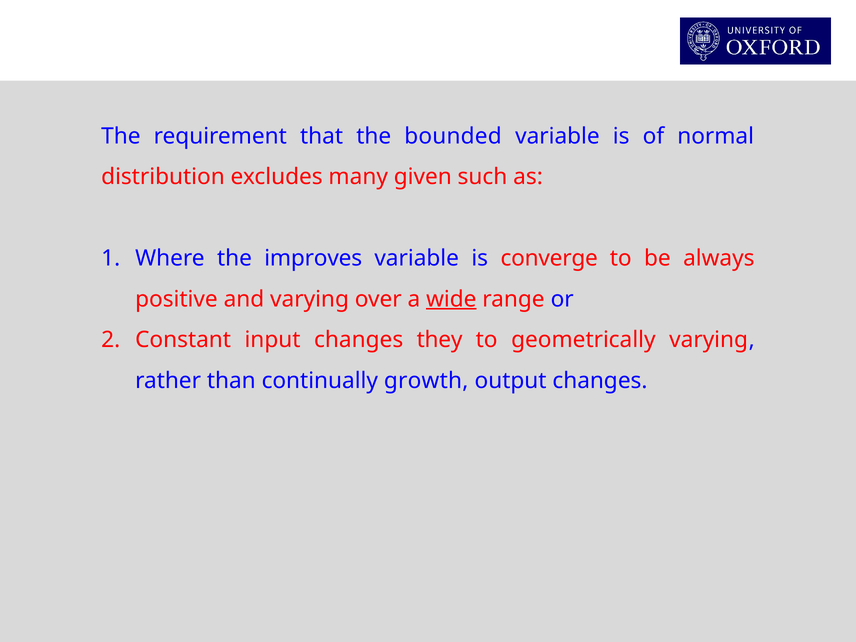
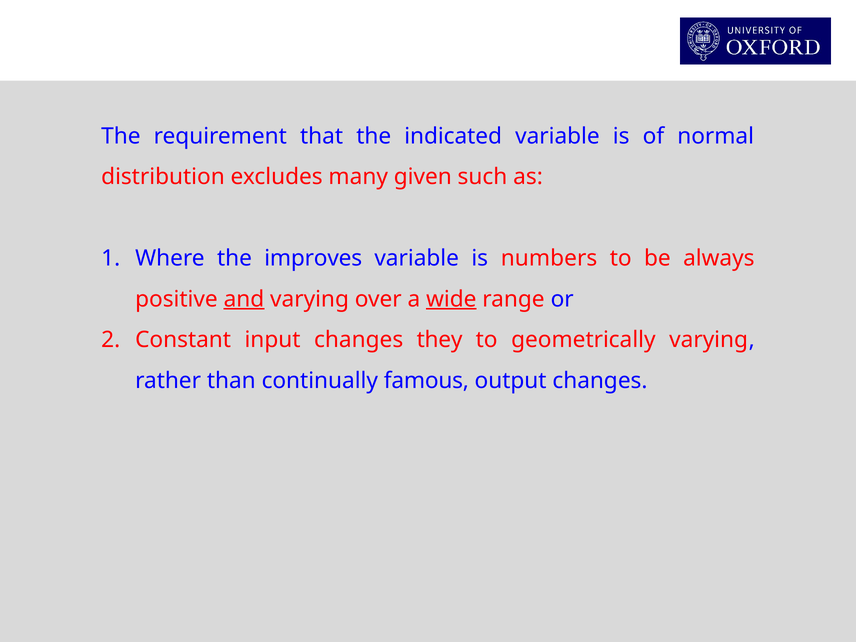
bounded: bounded -> indicated
converge: converge -> numbers
and underline: none -> present
growth: growth -> famous
